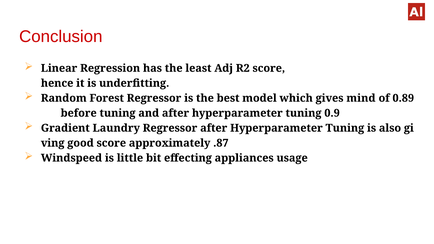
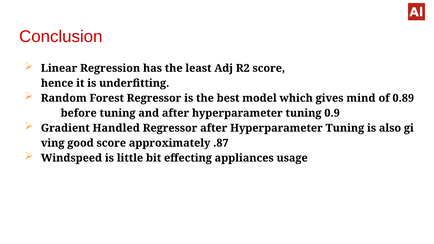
Laundry: Laundry -> Handled
